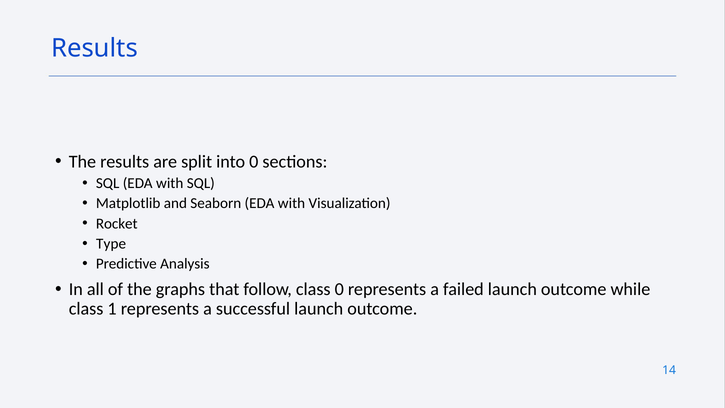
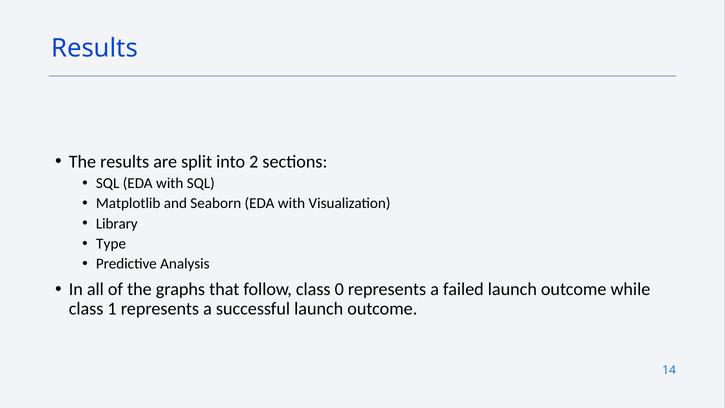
into 0: 0 -> 2
Rocket: Rocket -> Library
